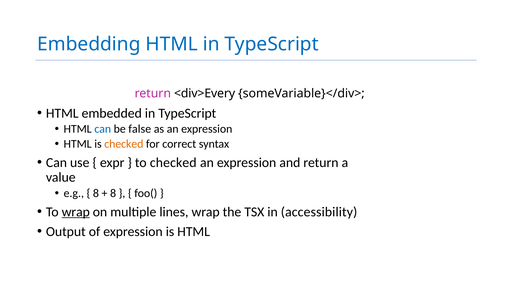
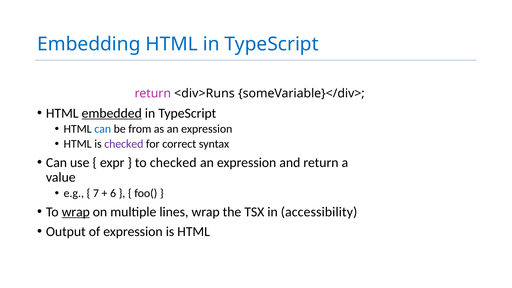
<div>Every: <div>Every -> <div>Runs
embedded underline: none -> present
false: false -> from
checked at (124, 144) colour: orange -> purple
8 at (96, 193): 8 -> 7
8 at (113, 193): 8 -> 6
